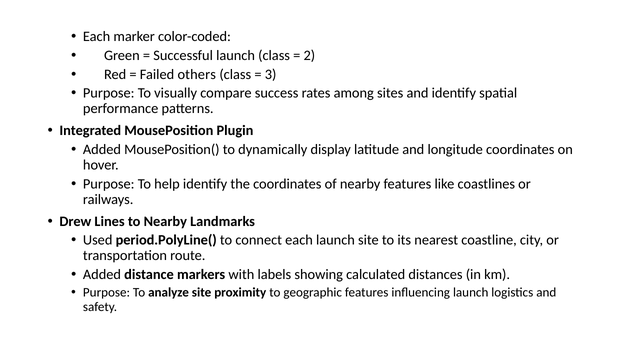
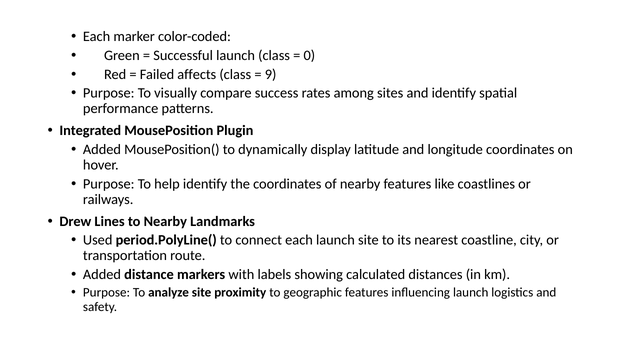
2: 2 -> 0
others: others -> affects
3: 3 -> 9
